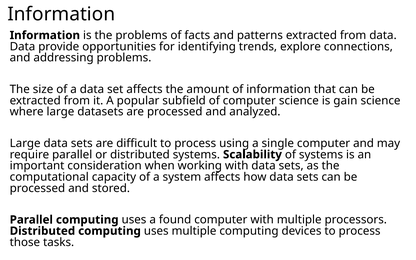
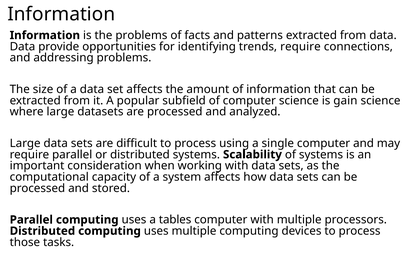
trends explore: explore -> require
found: found -> tables
